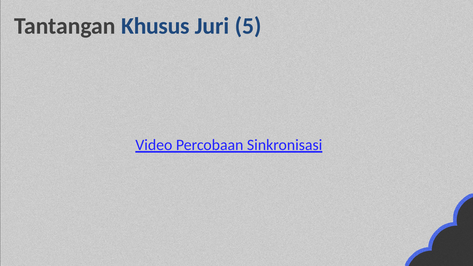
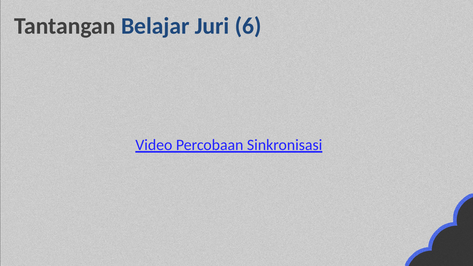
Khusus: Khusus -> Belajar
5: 5 -> 6
